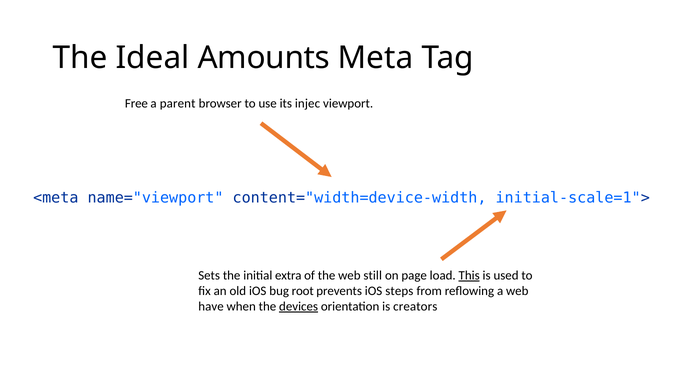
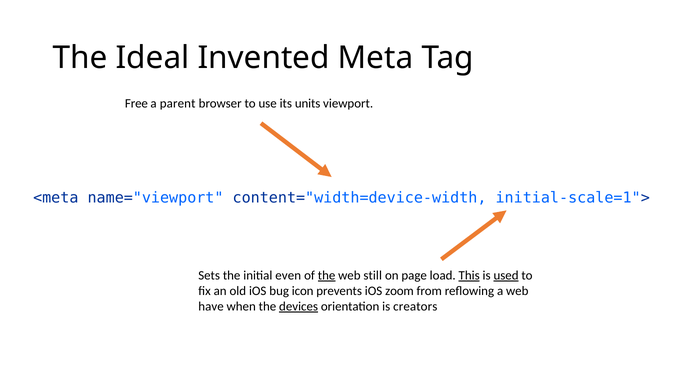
Amounts: Amounts -> Invented
injec: injec -> units
extra: extra -> even
the at (327, 276) underline: none -> present
used underline: none -> present
root: root -> icon
steps: steps -> zoom
